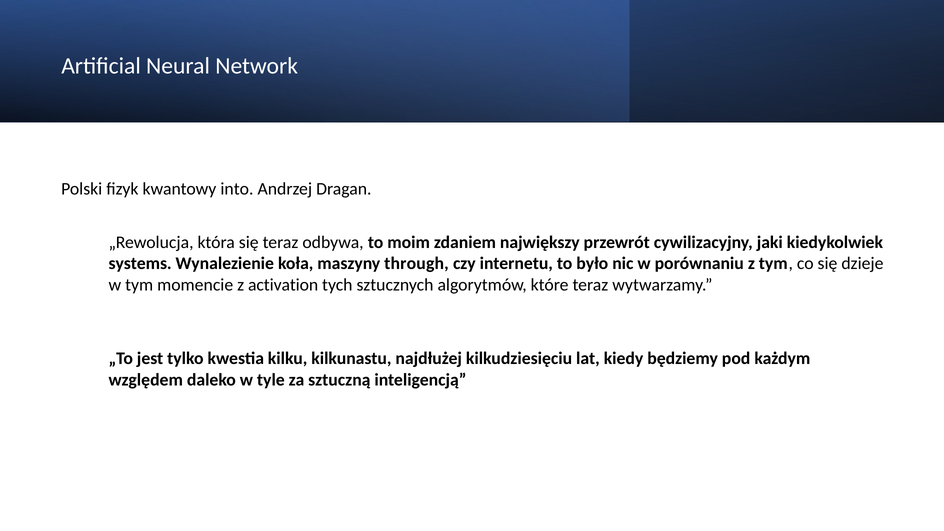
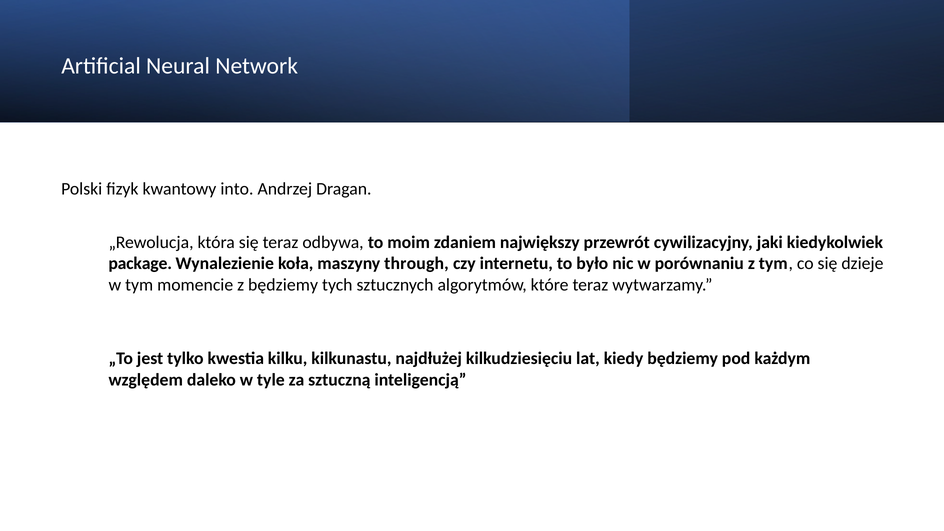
systems: systems -> package
z activation: activation -> będziemy
